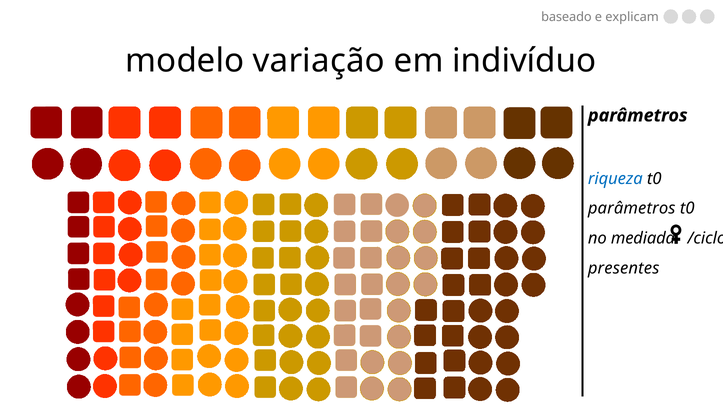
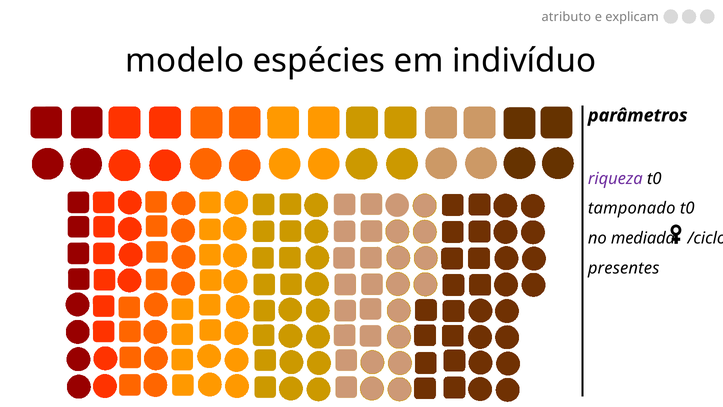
baseado: baseado -> atributo
variação: variação -> espécies
riqueza colour: blue -> purple
parâmetros at (632, 208): parâmetros -> tamponado
